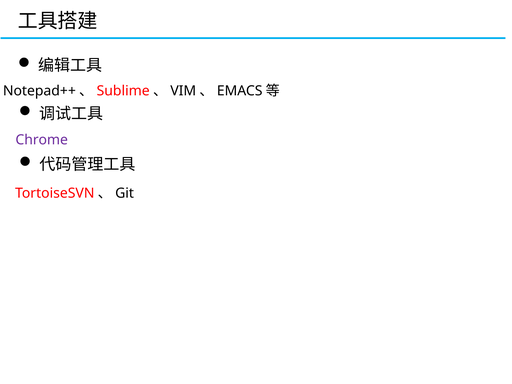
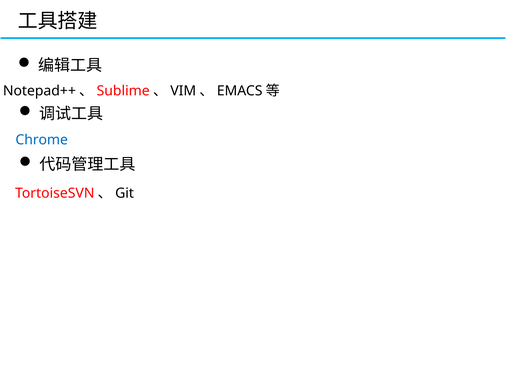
Chrome colour: purple -> blue
